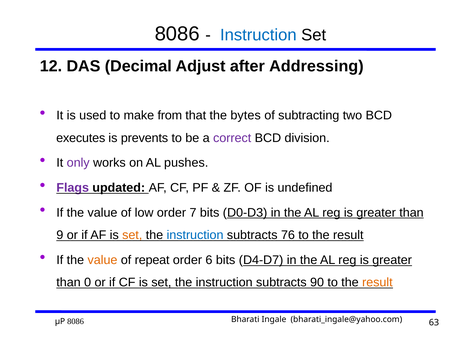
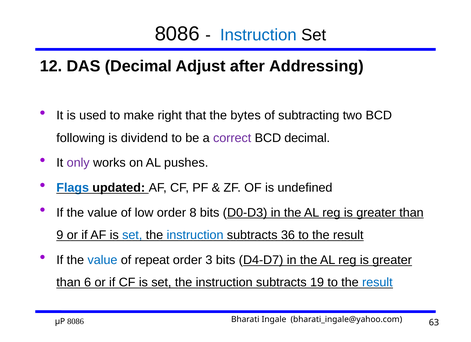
from: from -> right
executes: executes -> following
prevents: prevents -> dividend
BCD division: division -> decimal
Flags colour: purple -> blue
7: 7 -> 8
set at (132, 235) colour: orange -> blue
76: 76 -> 36
value at (102, 260) colour: orange -> blue
6: 6 -> 3
0: 0 -> 6
90: 90 -> 19
result at (377, 283) colour: orange -> blue
